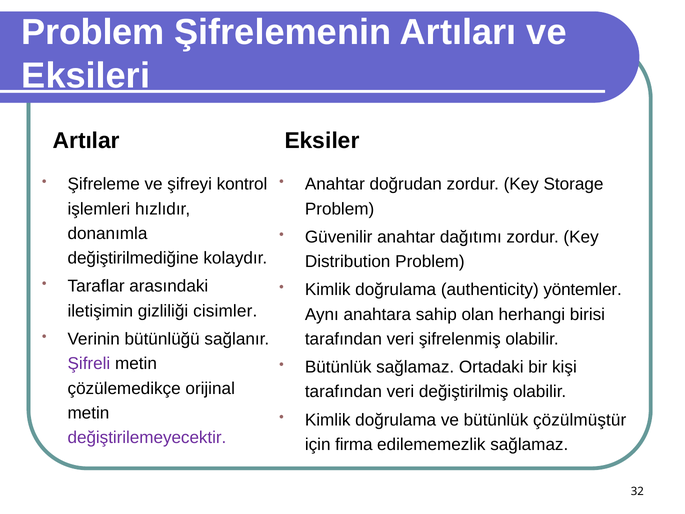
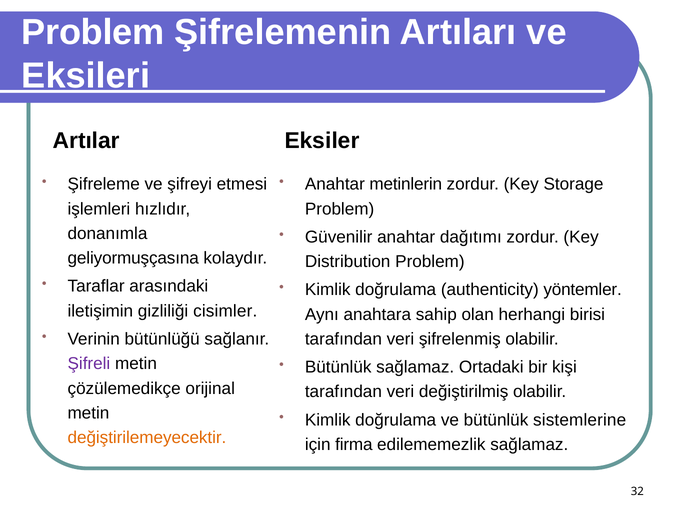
kontrol: kontrol -> etmesi
doğrudan: doğrudan -> metinlerin
değiştirilmediğine: değiştirilmediğine -> geliyormuşçasına
çözülmüştür: çözülmüştür -> sistemlerine
değiştirilemeyecektir colour: purple -> orange
